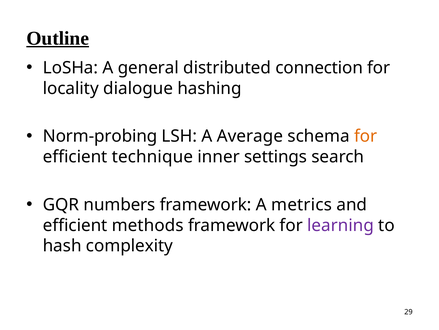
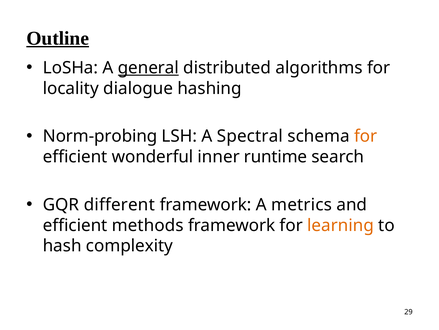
general underline: none -> present
connection: connection -> algorithms
Average: Average -> Spectral
technique: technique -> wonderful
settings: settings -> runtime
numbers: numbers -> different
learning colour: purple -> orange
